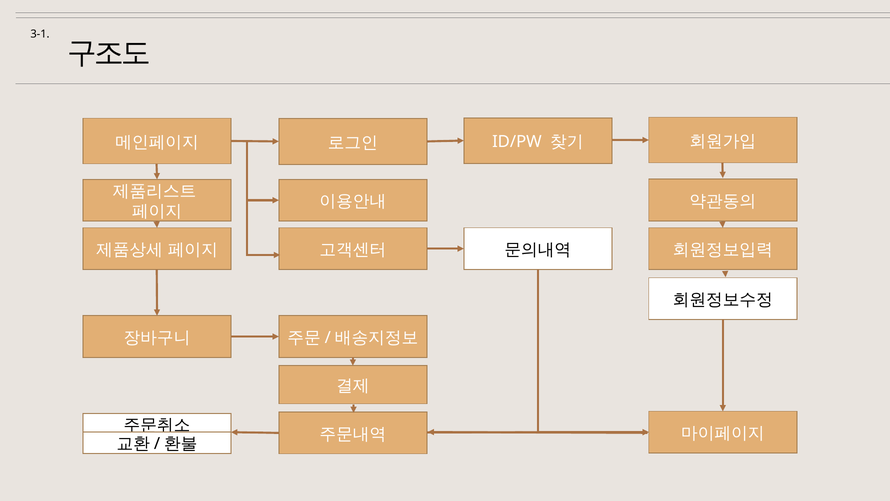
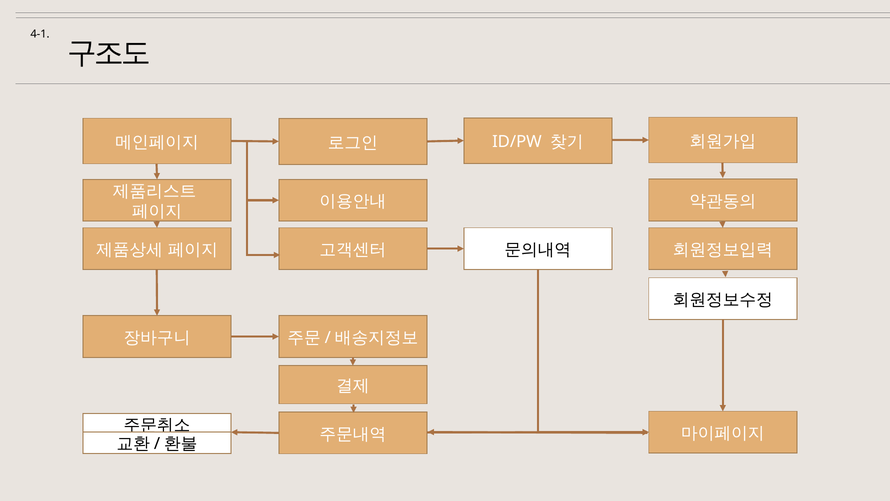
3-1: 3-1 -> 4-1
